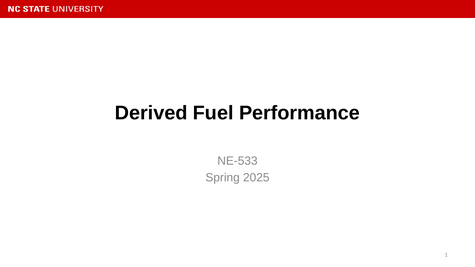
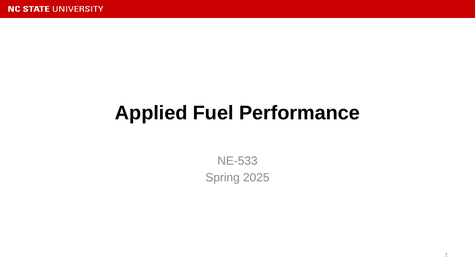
Derived: Derived -> Applied
